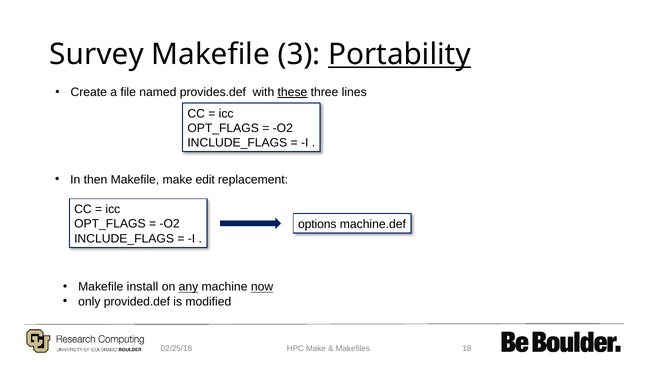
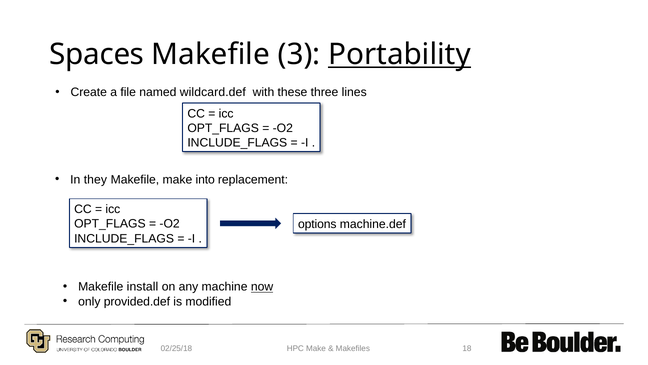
Survey: Survey -> Spaces
provides.def: provides.def -> wildcard.def
these underline: present -> none
then: then -> they
edit: edit -> into
any underline: present -> none
